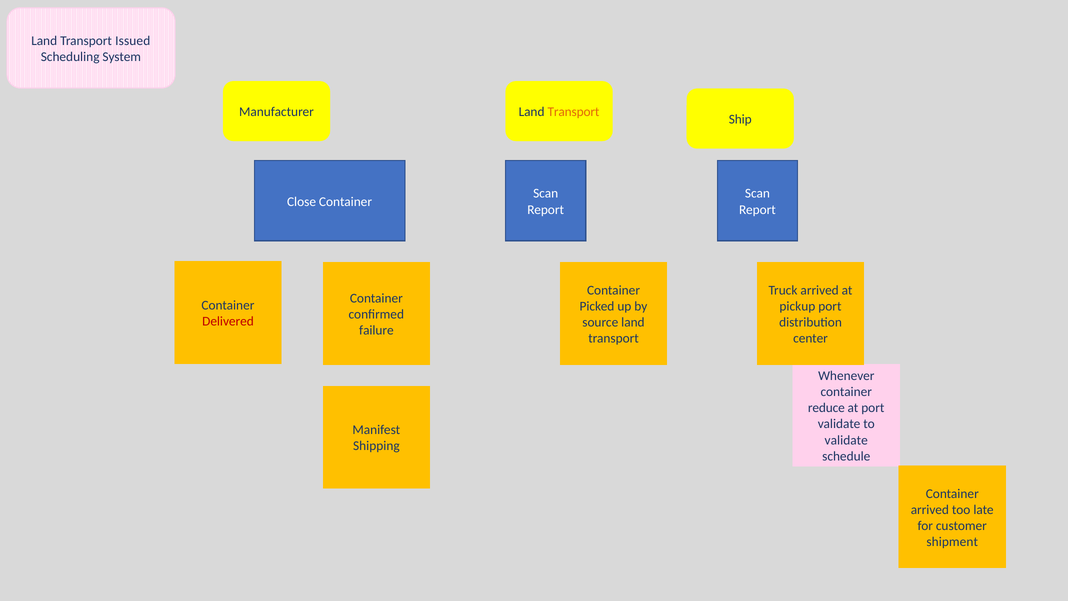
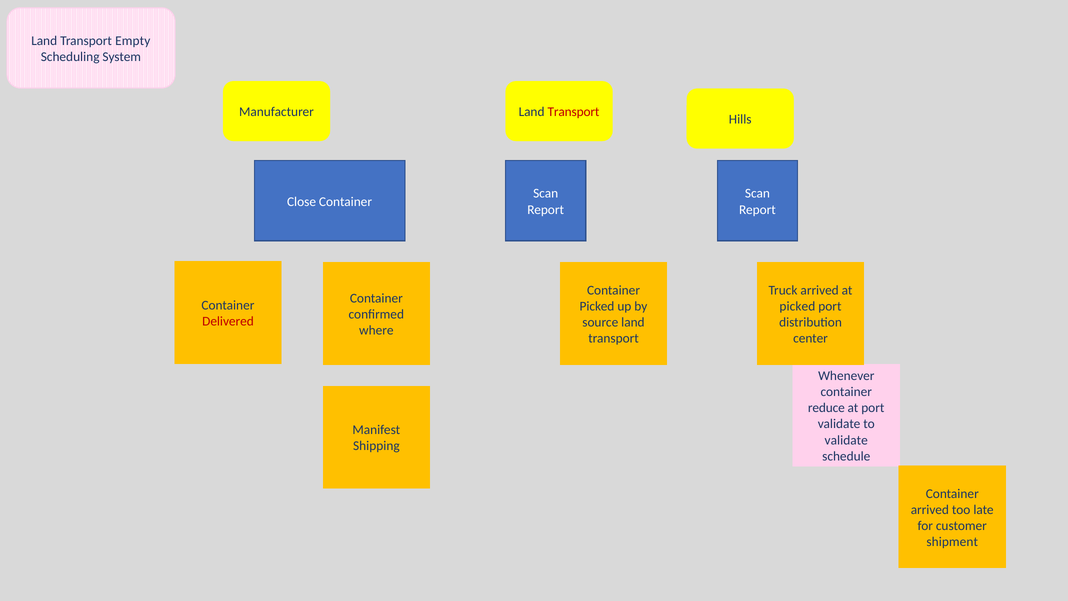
Issued: Issued -> Empty
Transport at (573, 112) colour: orange -> red
Ship: Ship -> Hills
pickup at (797, 306): pickup -> picked
failure: failure -> where
